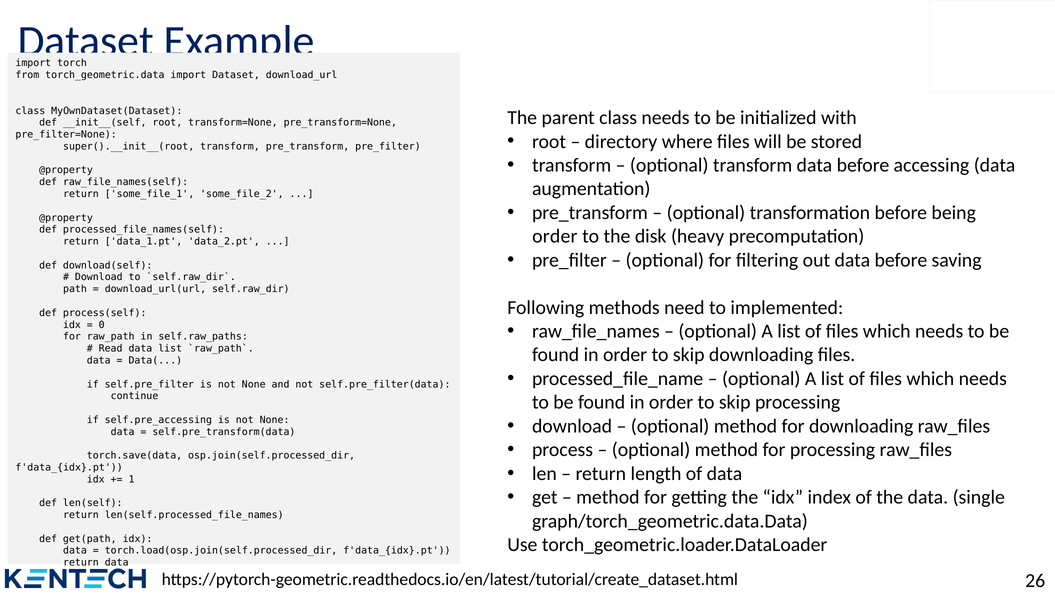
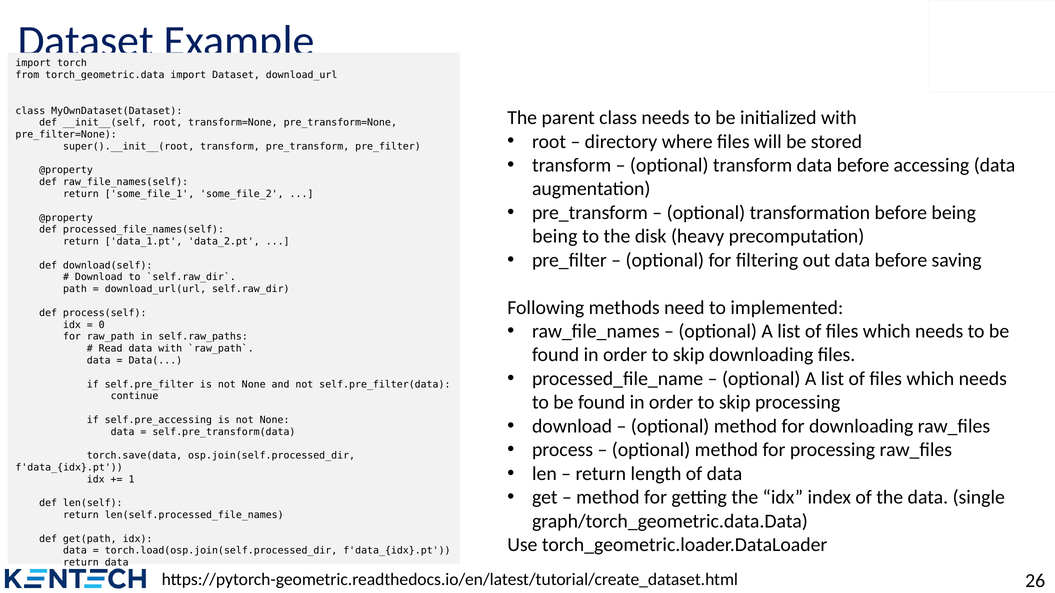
order at (555, 237): order -> being
data list: list -> with
